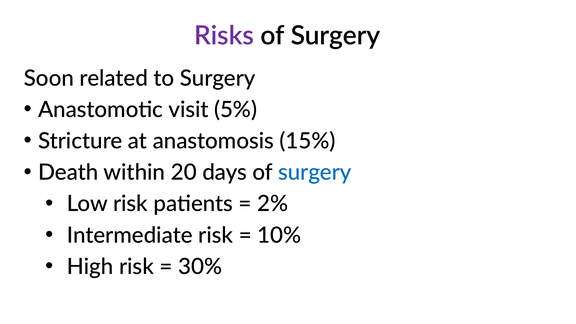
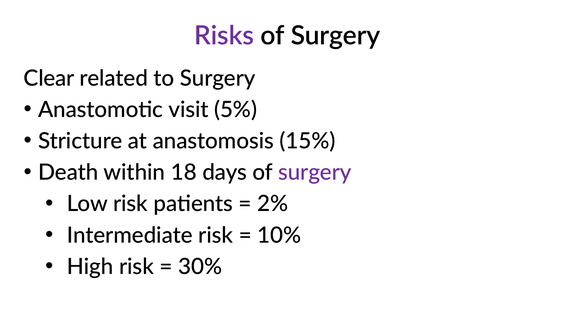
Soon: Soon -> Clear
20: 20 -> 18
surgery at (315, 173) colour: blue -> purple
